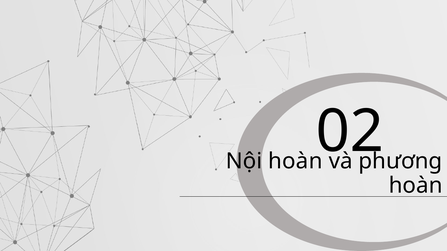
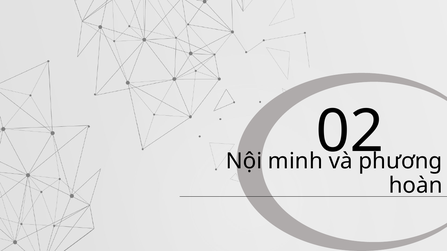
Nội hoàn: hoàn -> minh
